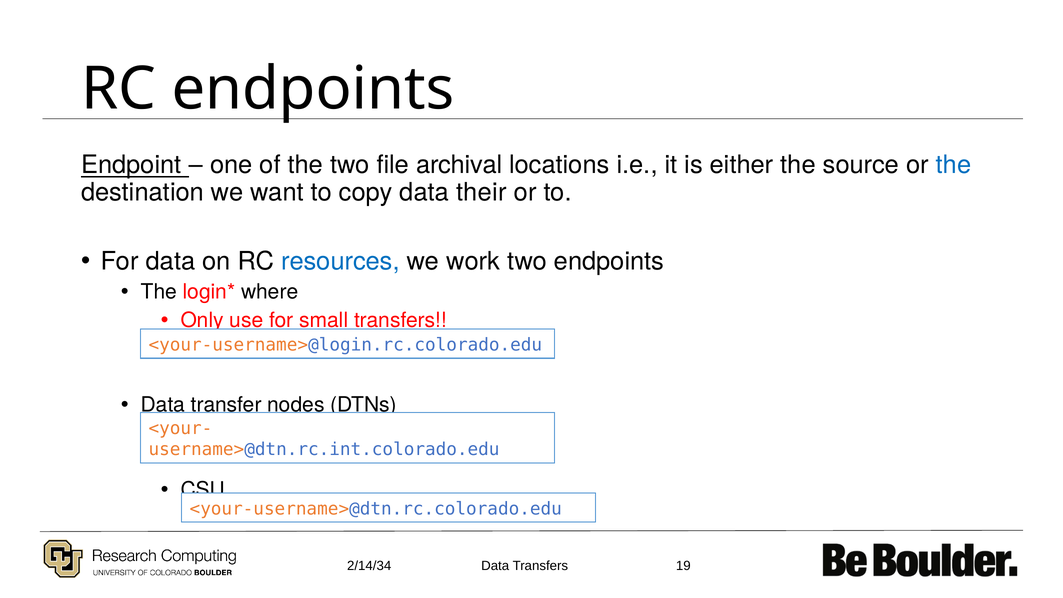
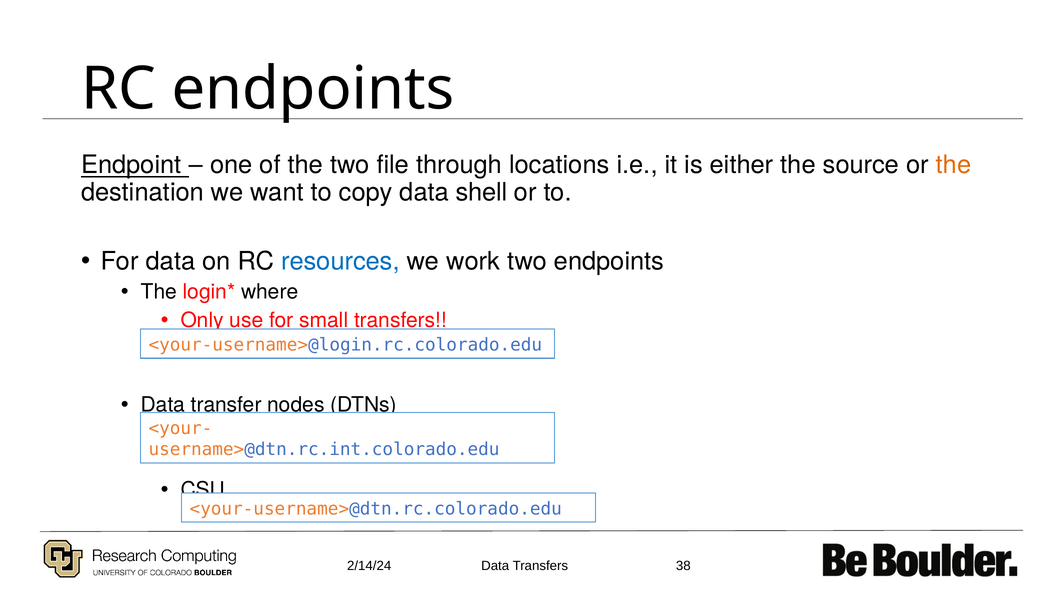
archival: archival -> through
the at (954, 165) colour: blue -> orange
their: their -> shell
2/14/34: 2/14/34 -> 2/14/24
19: 19 -> 38
